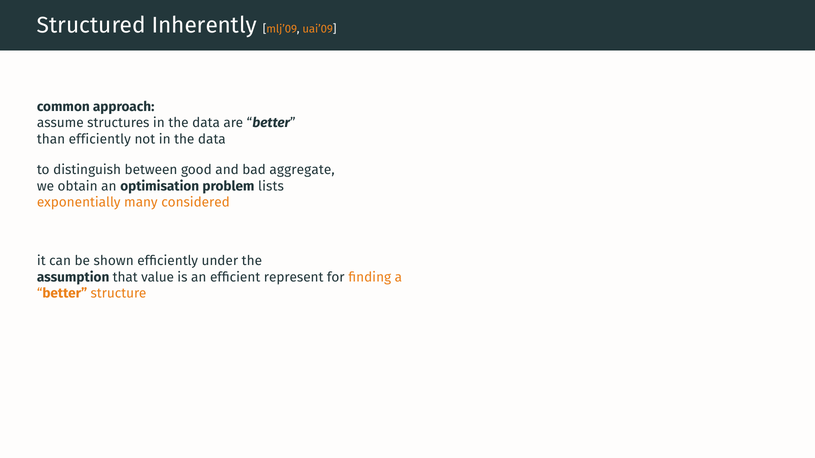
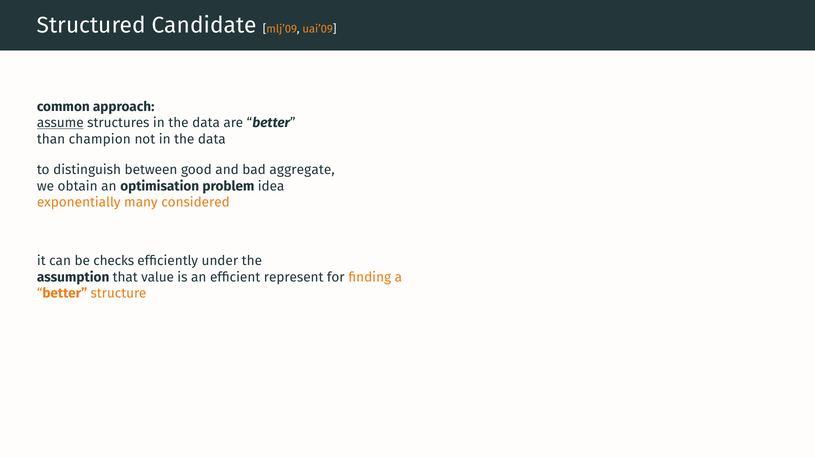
Inherently: Inherently -> Candidate
assume underline: none -> present
than efficiently: efficiently -> champion
lists: lists -> idea
be shown: shown -> checks
